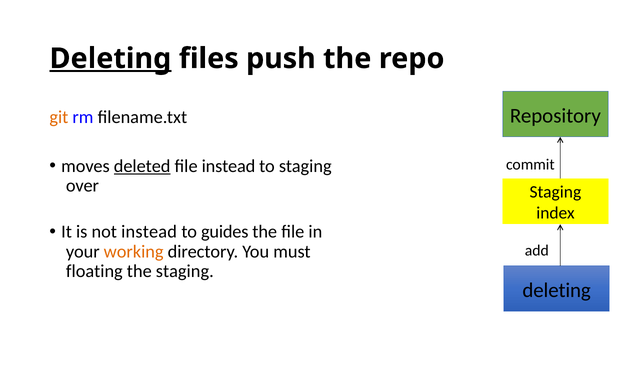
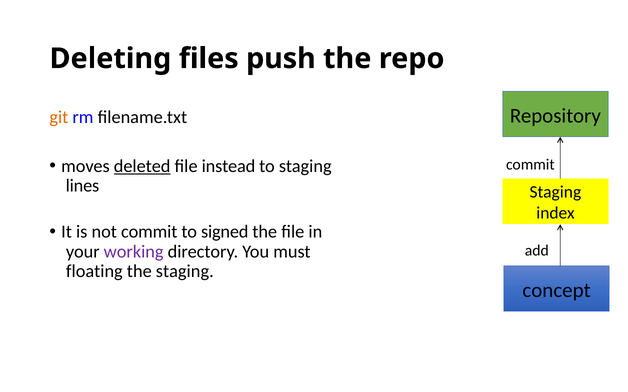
Deleting at (110, 59) underline: present -> none
over: over -> lines
not instead: instead -> commit
guides: guides -> signed
working colour: orange -> purple
deleting at (557, 291): deleting -> concept
